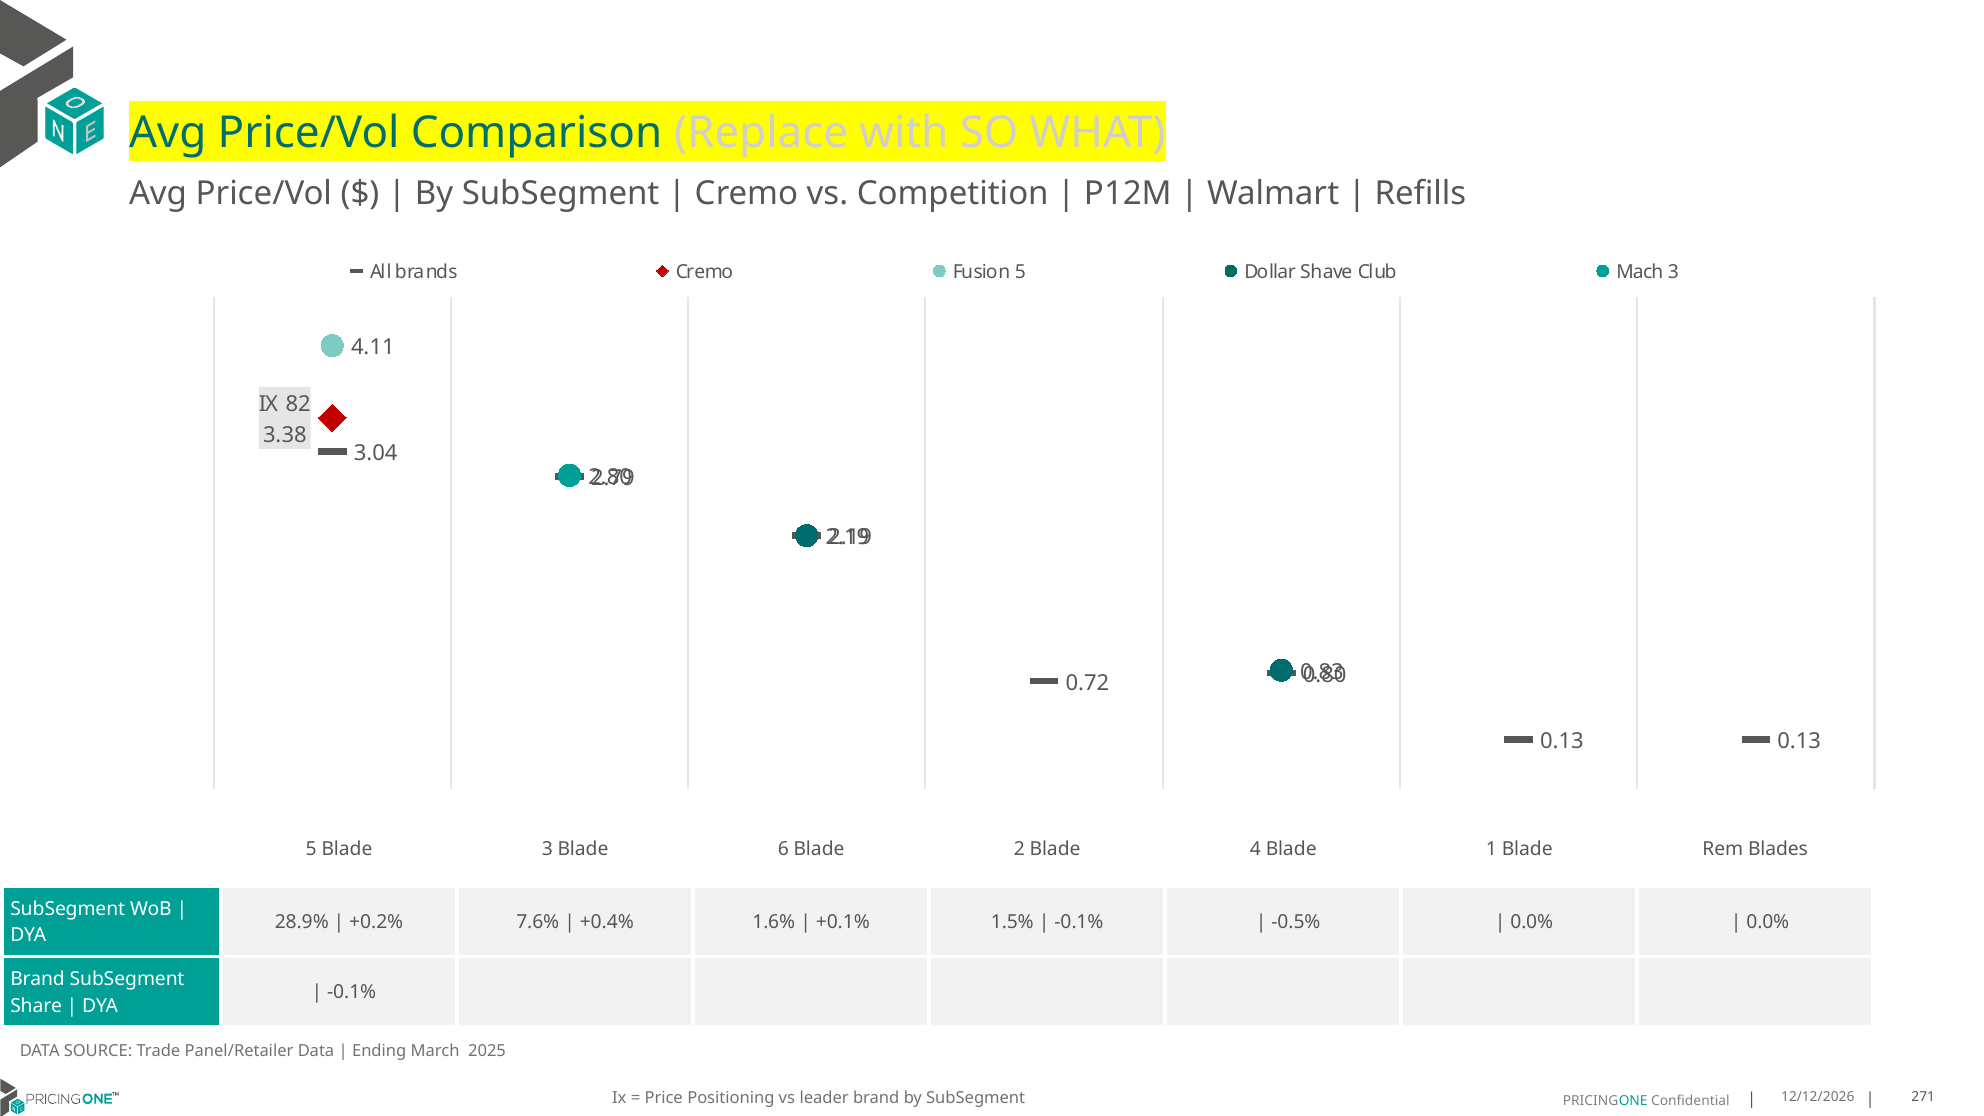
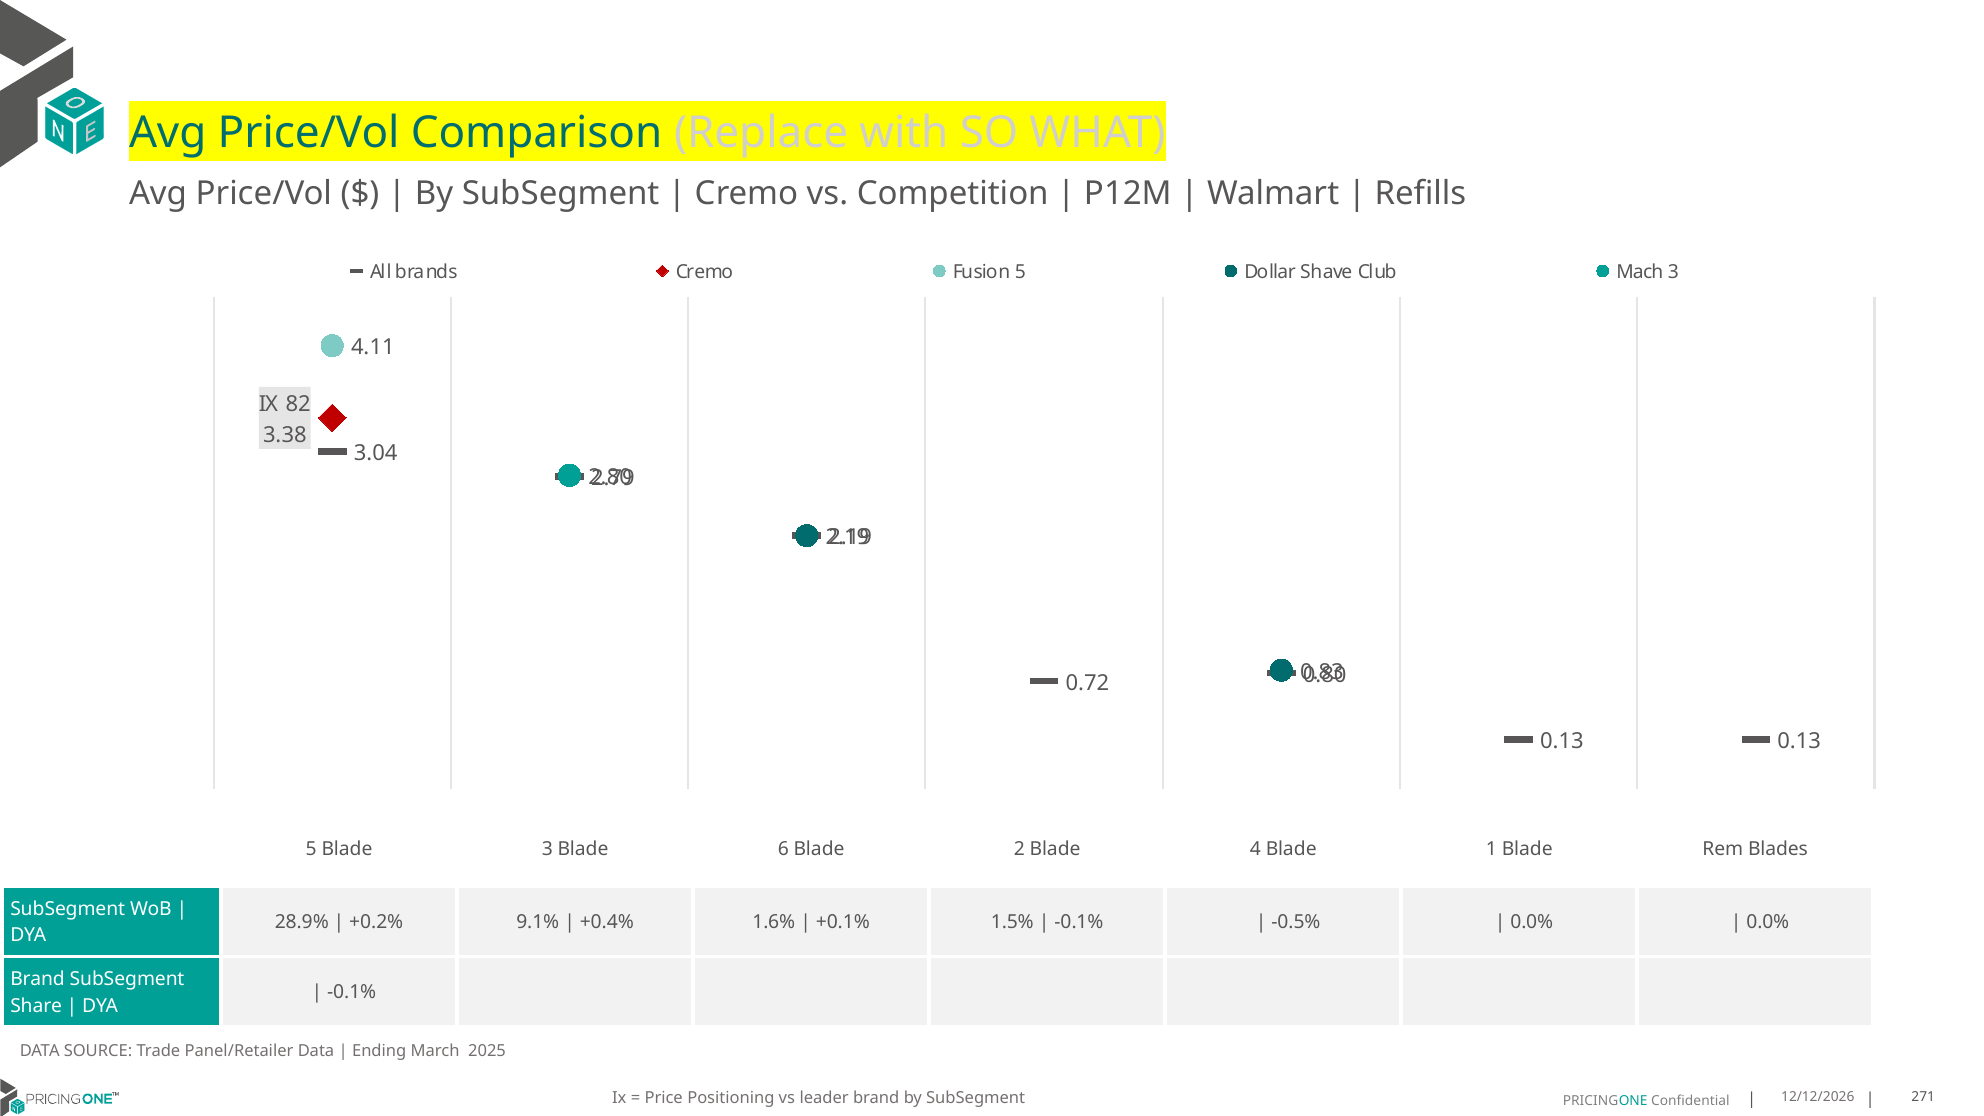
7.6%: 7.6% -> 9.1%
